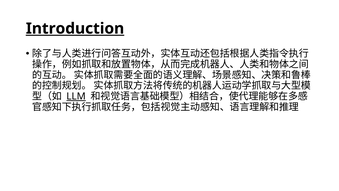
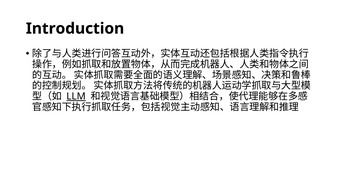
Introduction underline: present -> none
